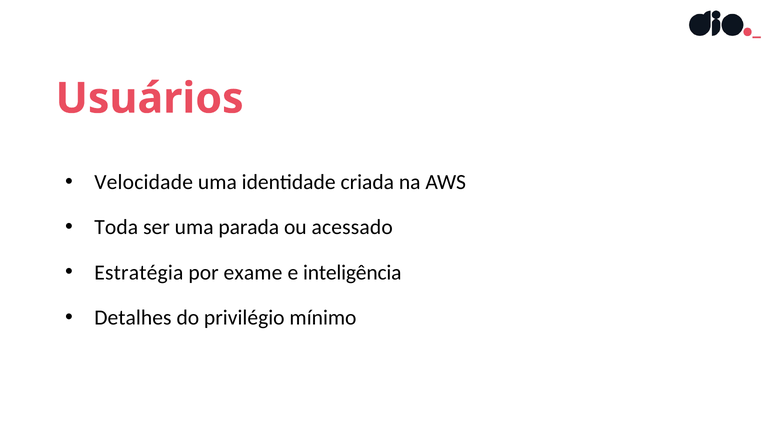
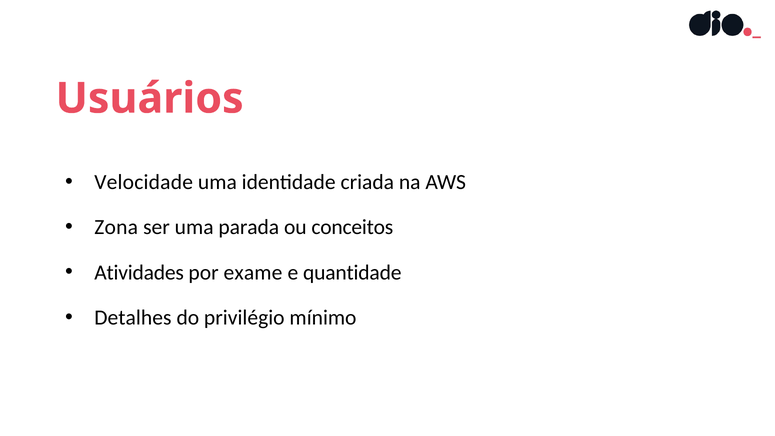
Toda: Toda -> Zona
acessado: acessado -> conceitos
Estratégia: Estratégia -> Atividades
inteligência: inteligência -> quantidade
